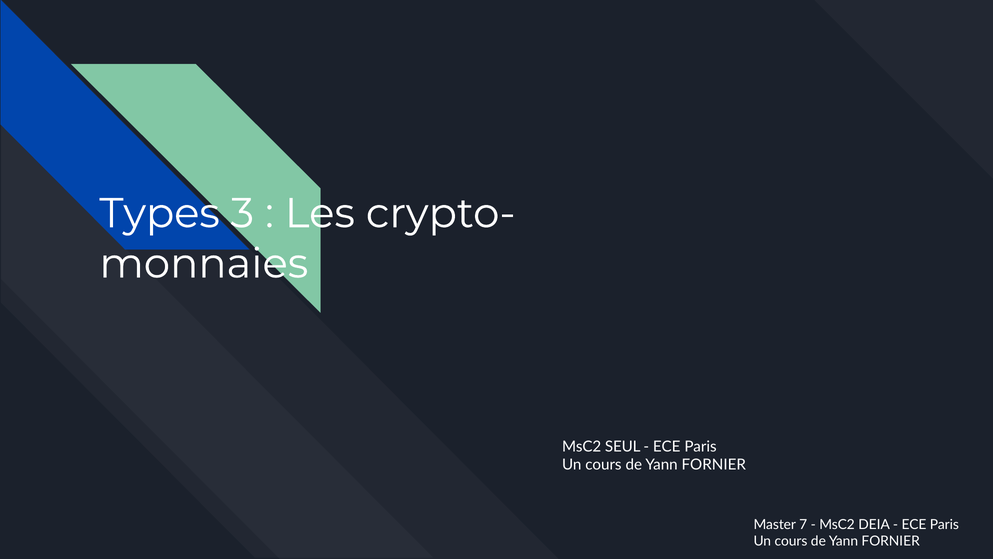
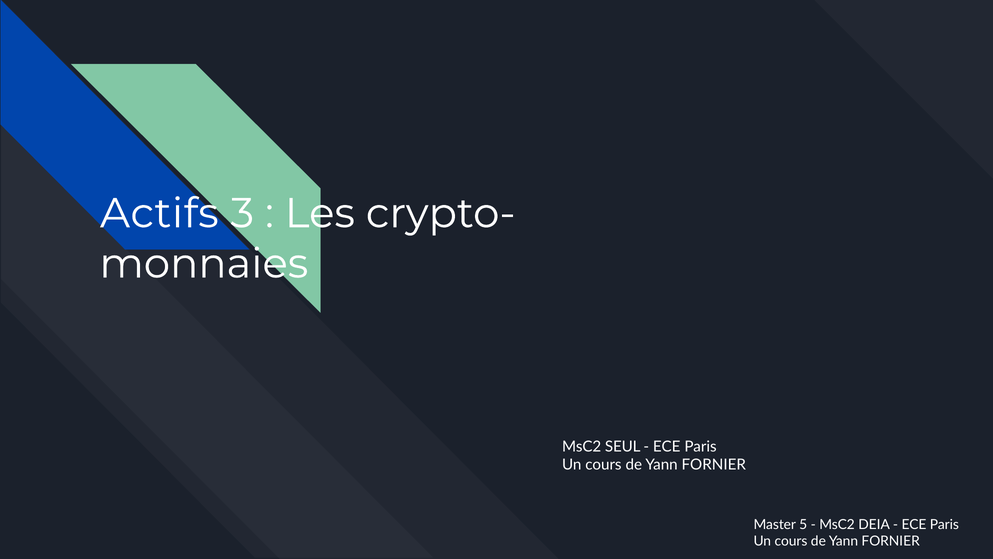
Types: Types -> Actifs
7: 7 -> 5
